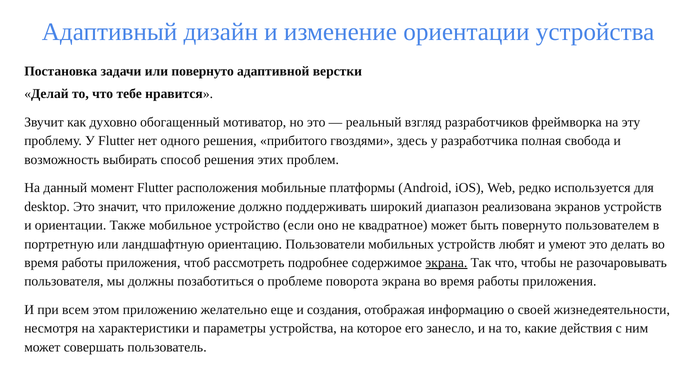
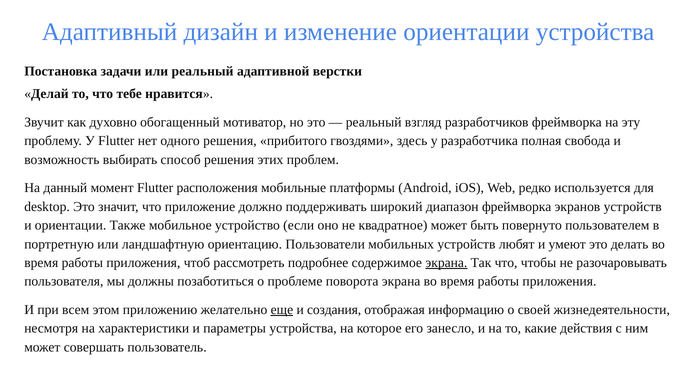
или повернуто: повернуто -> реальный
диапазон реализована: реализована -> фреймворка
еще underline: none -> present
